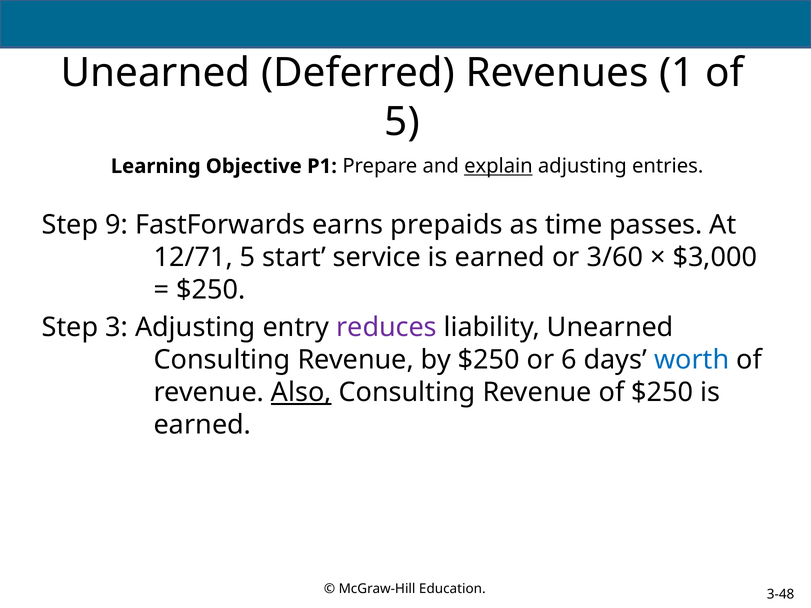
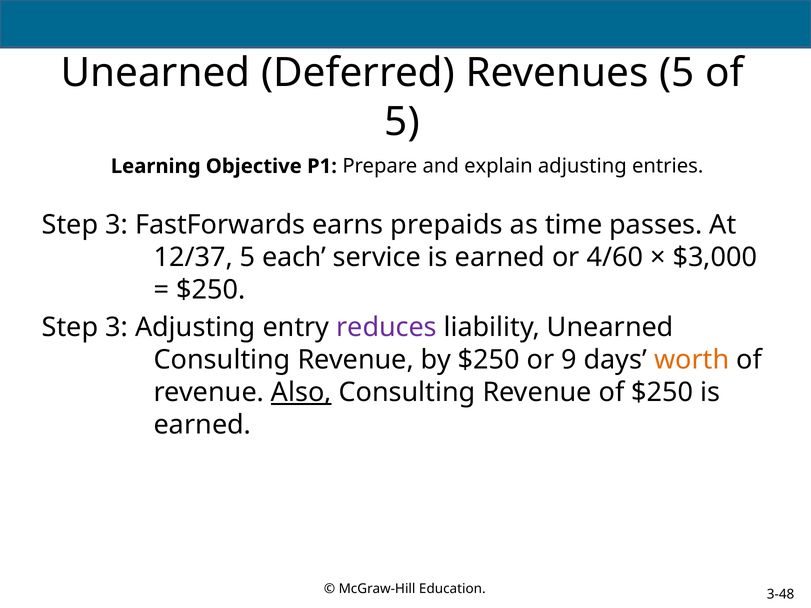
Revenues 1: 1 -> 5
explain underline: present -> none
9 at (117, 225): 9 -> 3
12/71: 12/71 -> 12/37
start: start -> each
3/60: 3/60 -> 4/60
6: 6 -> 9
worth colour: blue -> orange
